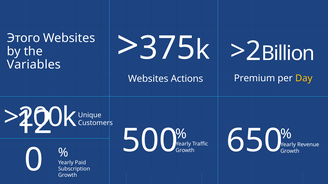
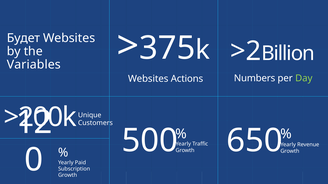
Этого: Этого -> Будет
Premium: Premium -> Numbers
Day colour: yellow -> light green
